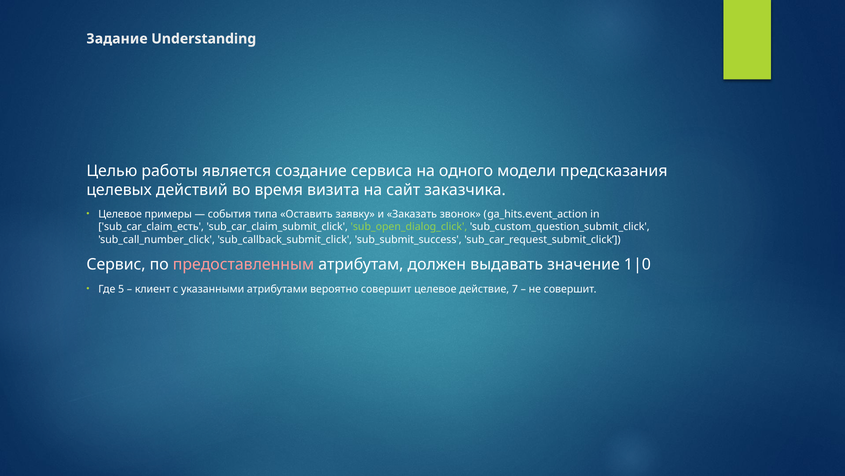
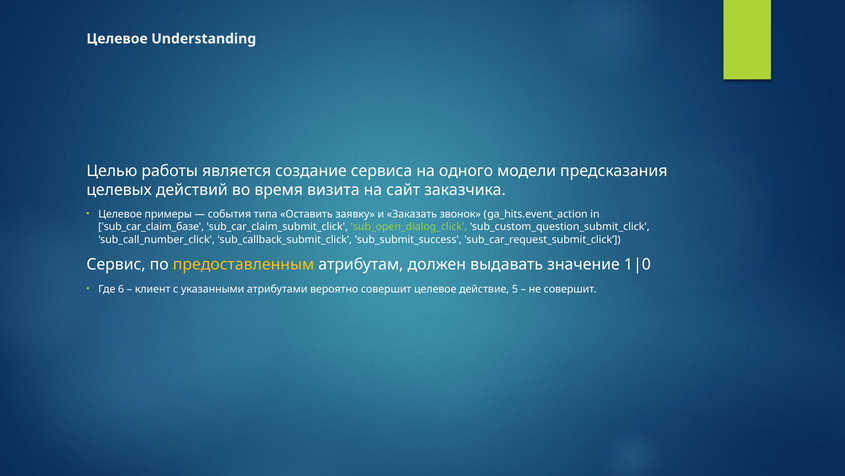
Задание at (117, 39): Задание -> Целевое
sub_car_claim_есть: sub_car_claim_есть -> sub_car_claim_базе
предоставленным colour: pink -> yellow
5: 5 -> 6
7: 7 -> 5
